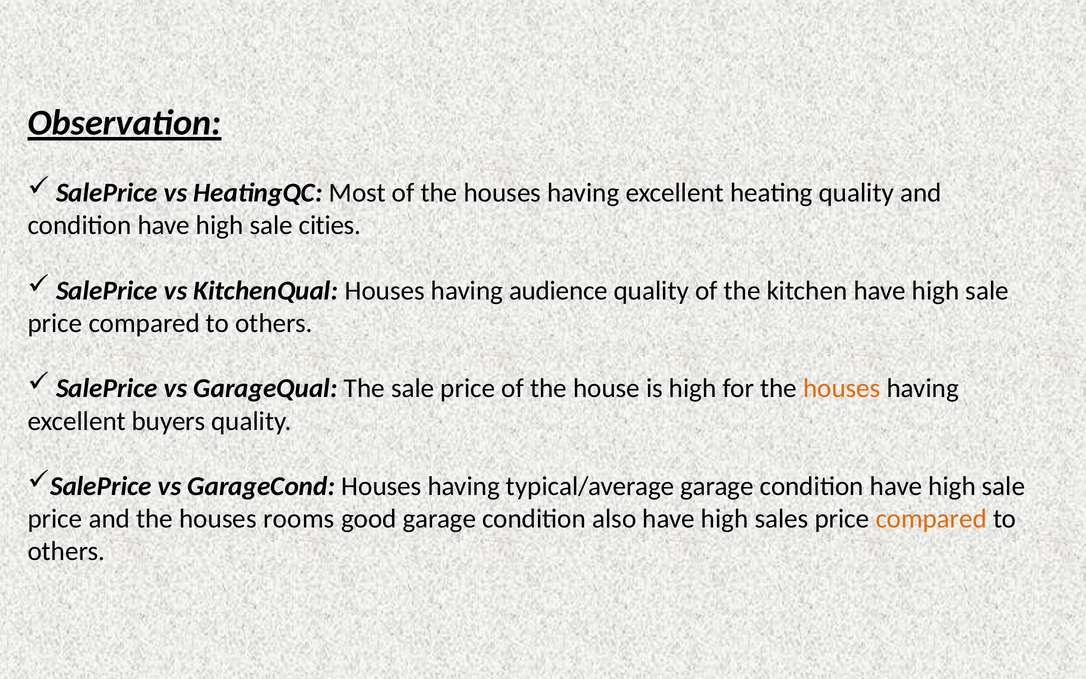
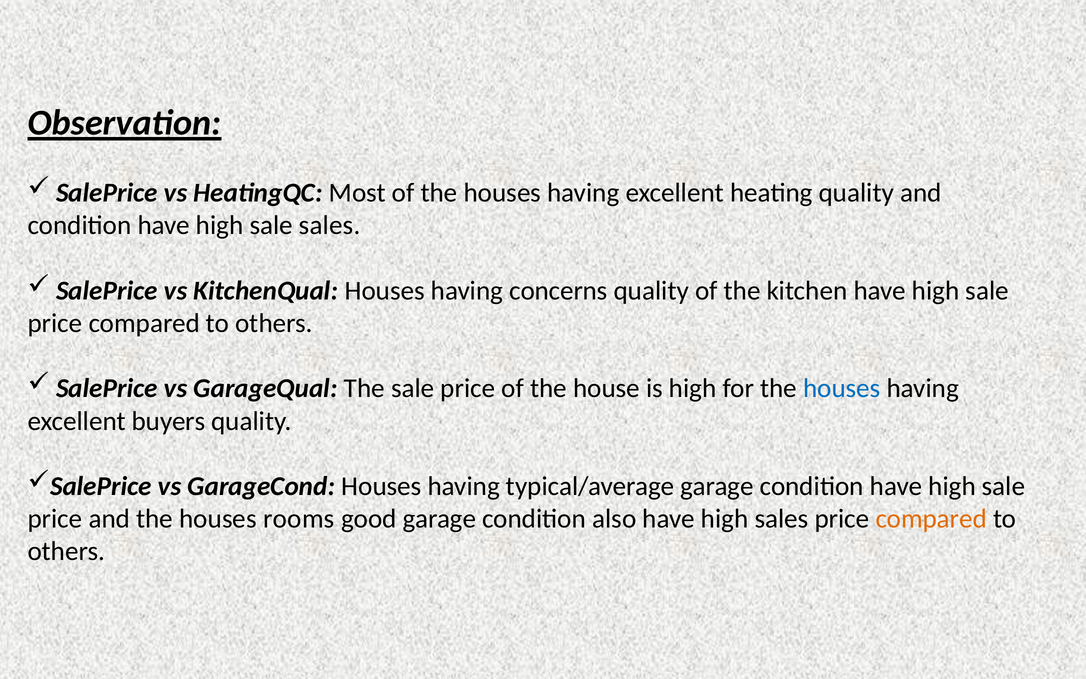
sale cities: cities -> sales
audience: audience -> concerns
houses at (842, 388) colour: orange -> blue
